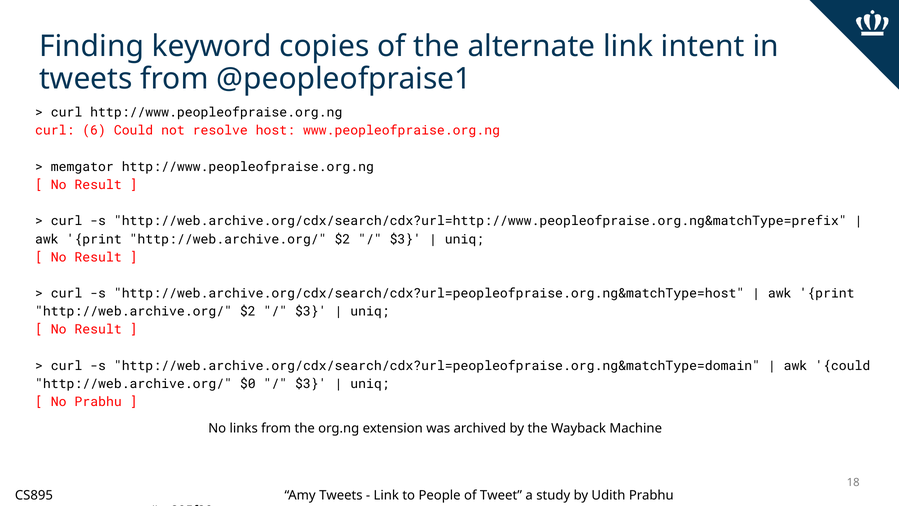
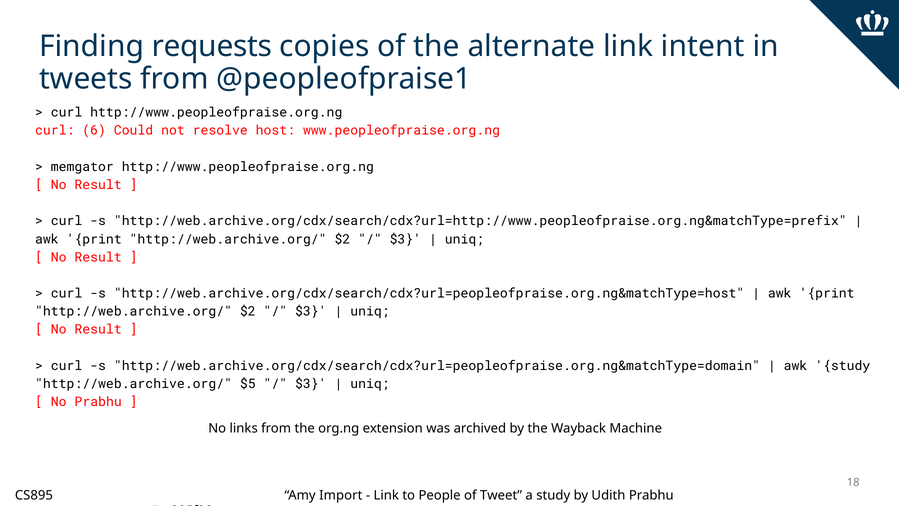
keyword: keyword -> requests
awk could: could -> study
$0: $0 -> $5
Amy Tweets: Tweets -> Import
